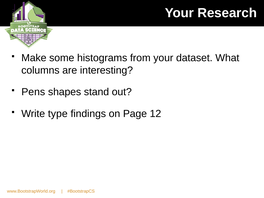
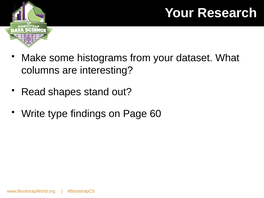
Pens: Pens -> Read
12: 12 -> 60
